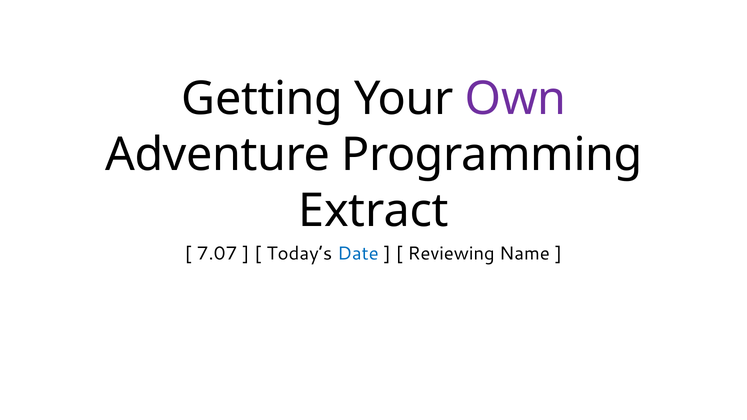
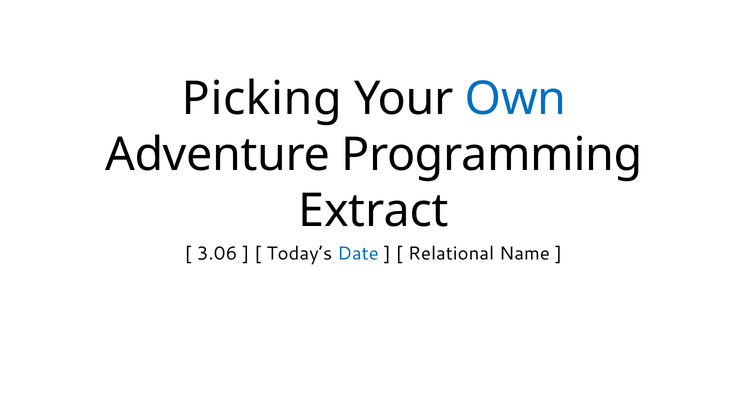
Getting: Getting -> Picking
Own colour: purple -> blue
7.07: 7.07 -> 3.06
Reviewing: Reviewing -> Relational
